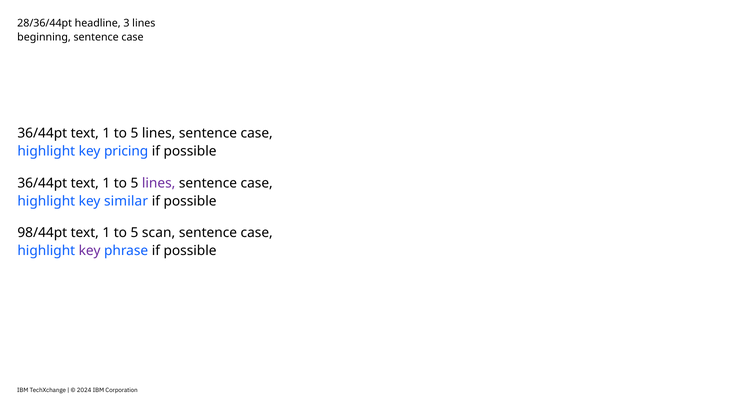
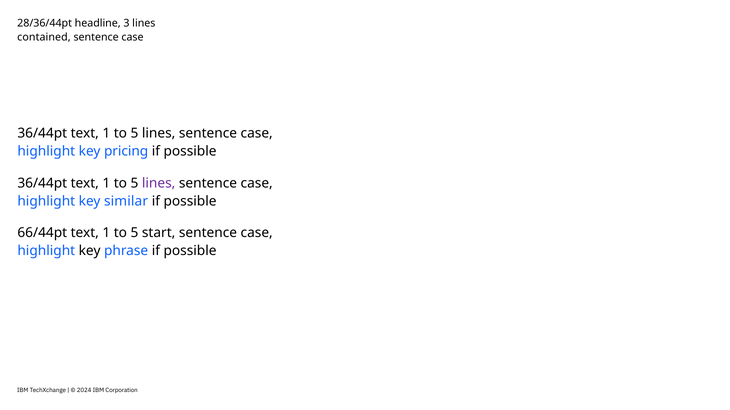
beginning: beginning -> contained
98/44pt: 98/44pt -> 66/44pt
scan: scan -> start
key at (90, 251) colour: purple -> black
